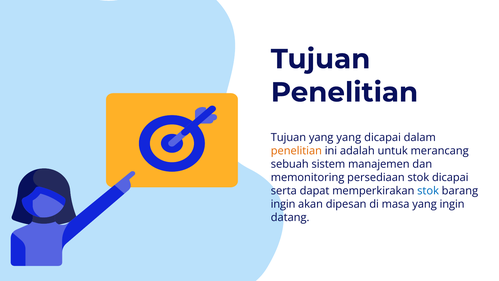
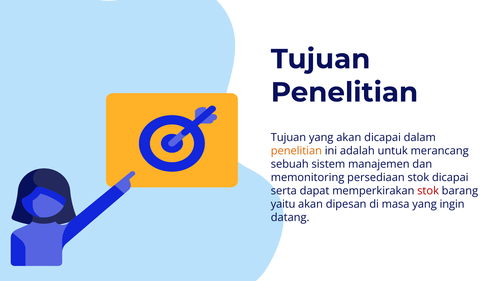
yang yang: yang -> akan
stok at (428, 191) colour: blue -> red
ingin at (283, 204): ingin -> yaitu
